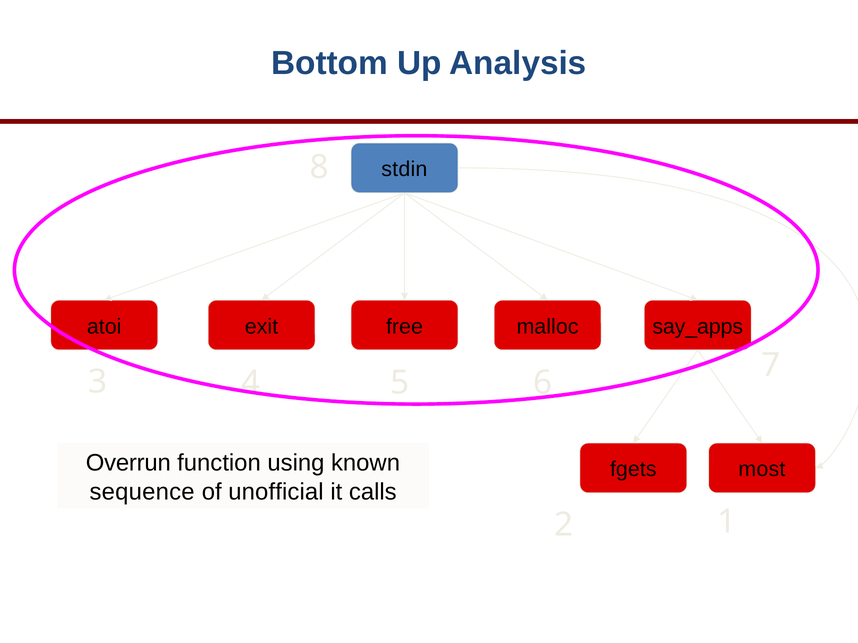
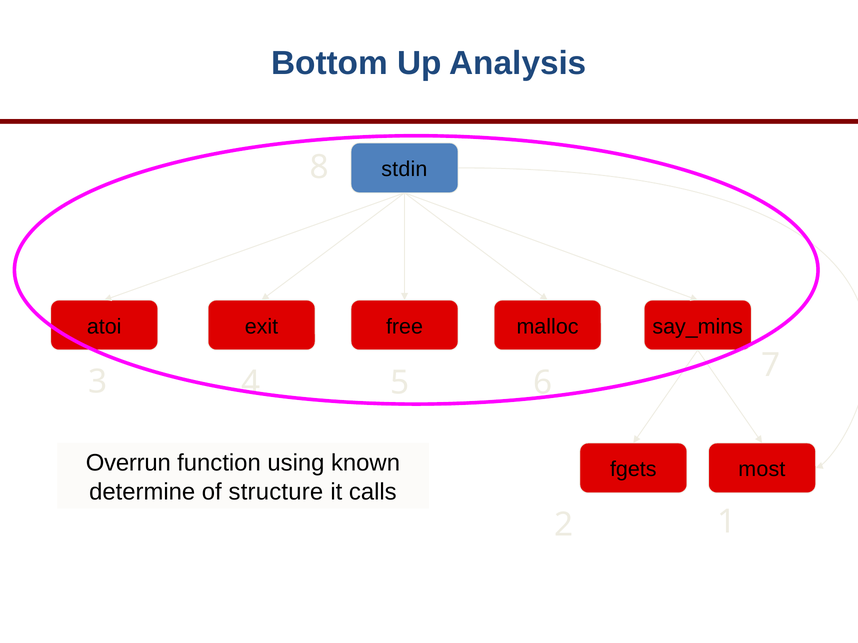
say_apps: say_apps -> say_mins
sequence: sequence -> determine
unofficial: unofficial -> structure
